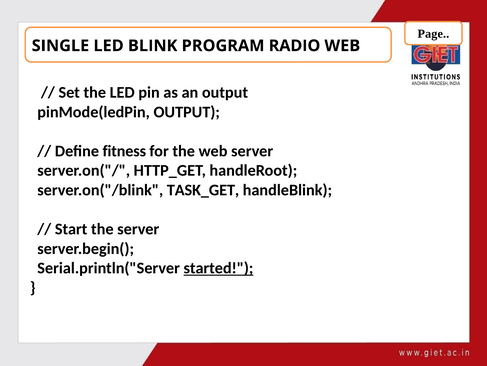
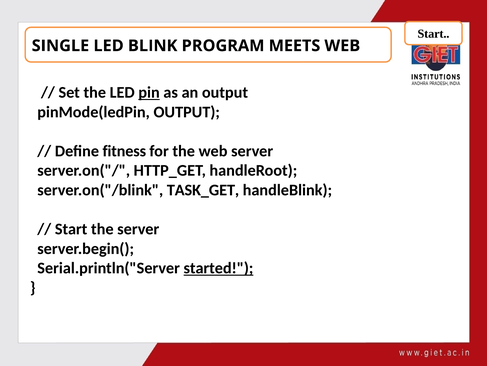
Page at (433, 34): Page -> Start
RADIO: RADIO -> MEETS
pin underline: none -> present
